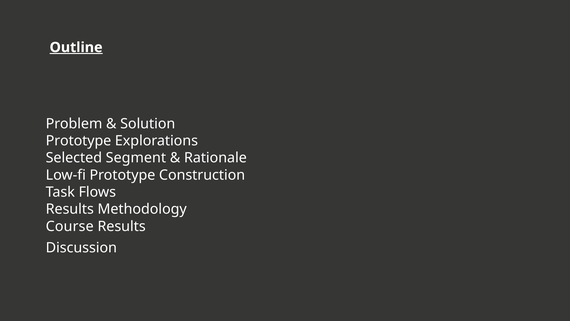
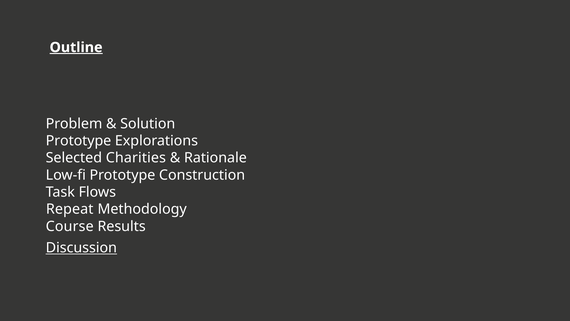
Segment: Segment -> Charities
Results at (70, 209): Results -> Repeat
Discussion underline: none -> present
